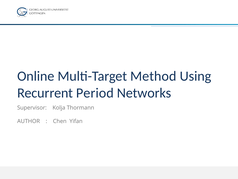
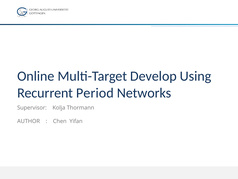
Method: Method -> Develop
